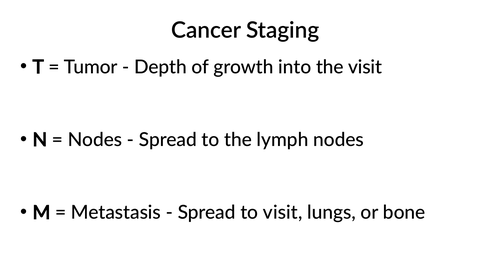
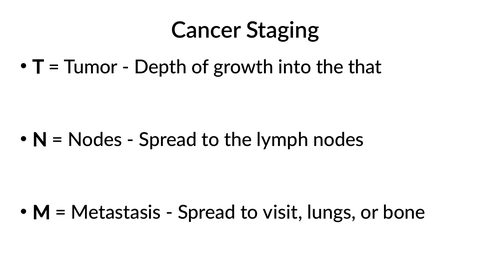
the visit: visit -> that
